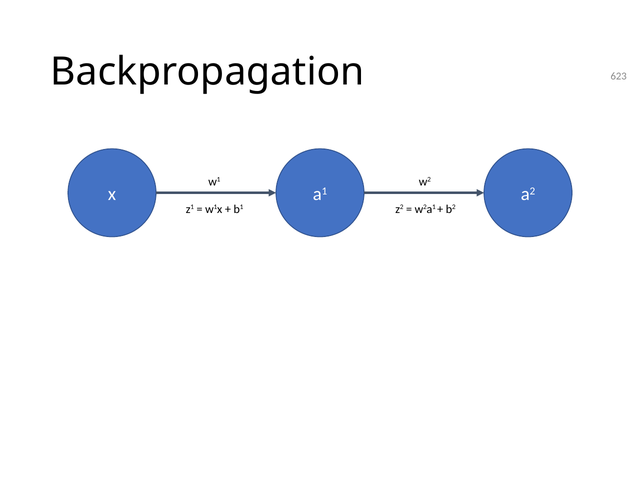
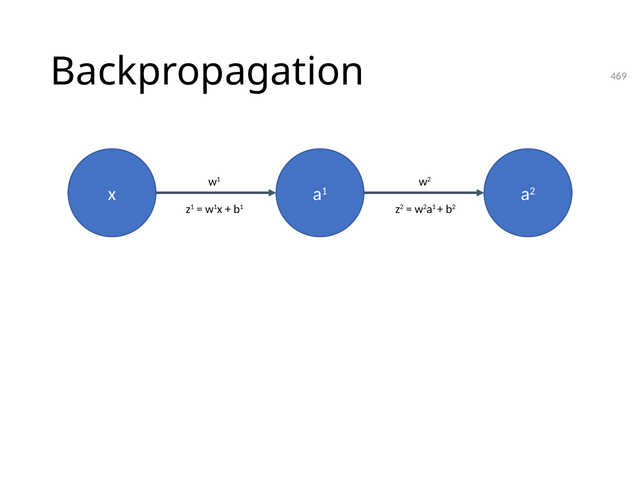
623: 623 -> 469
